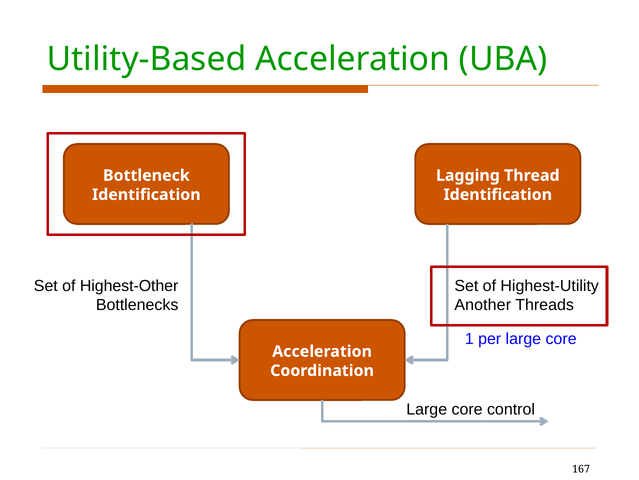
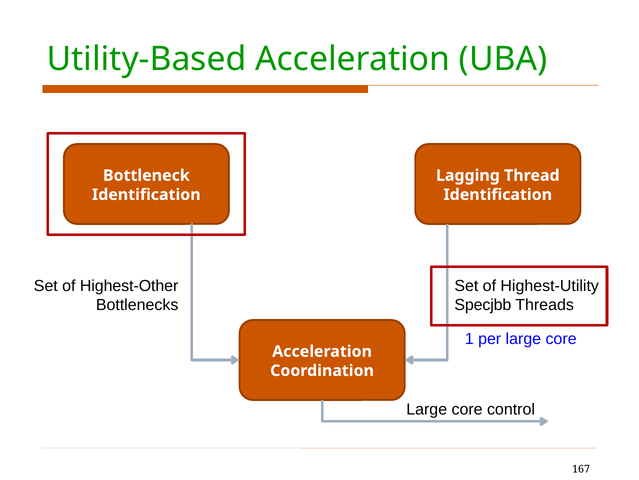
Another: Another -> Specjbb
